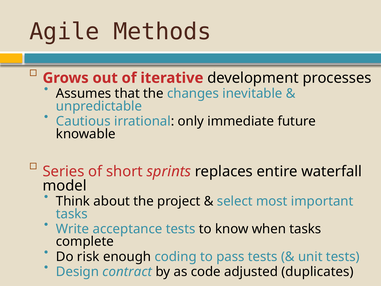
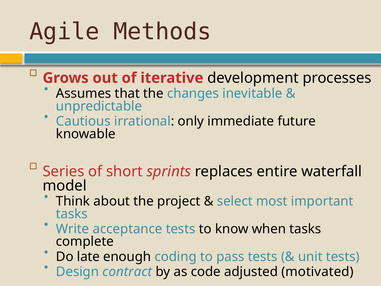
risk: risk -> late
duplicates: duplicates -> motivated
